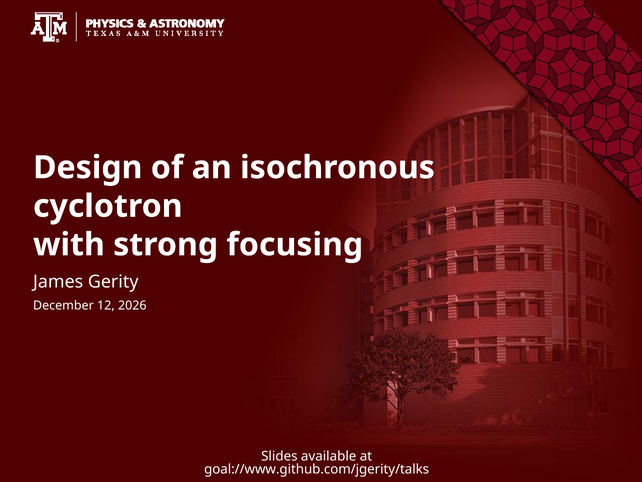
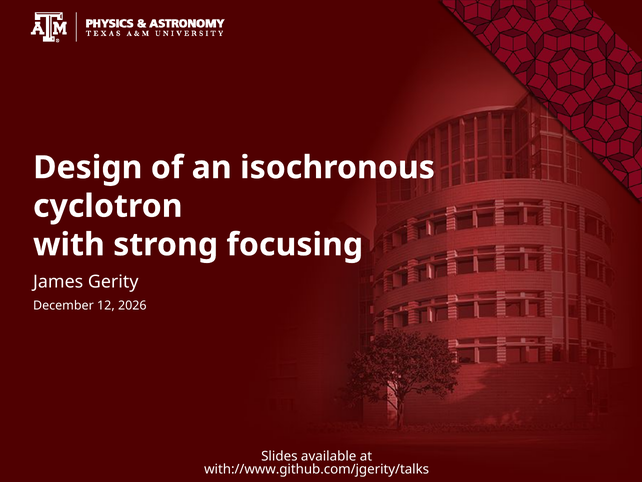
goal://www.github.com/jgerity/talks: goal://www.github.com/jgerity/talks -> with://www.github.com/jgerity/talks
